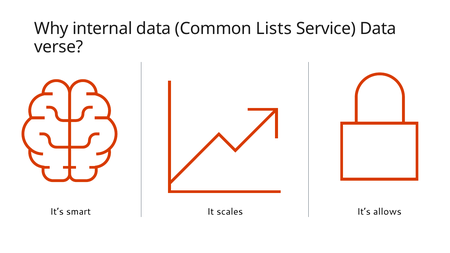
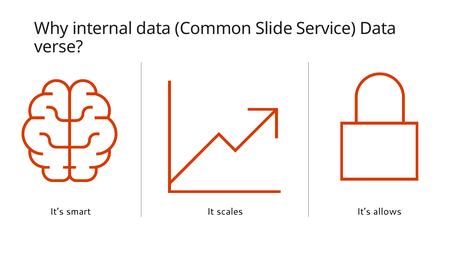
Lists: Lists -> Slide
